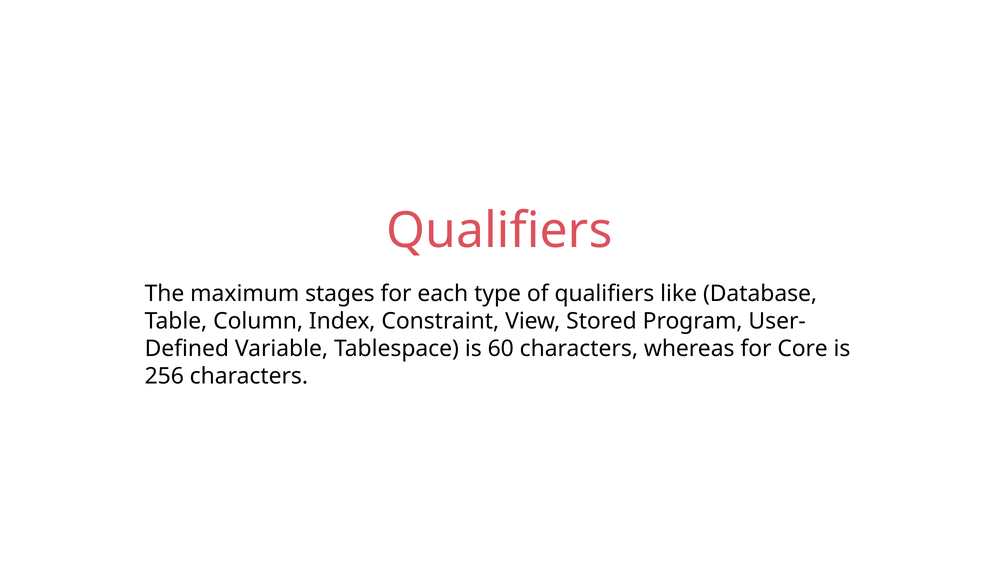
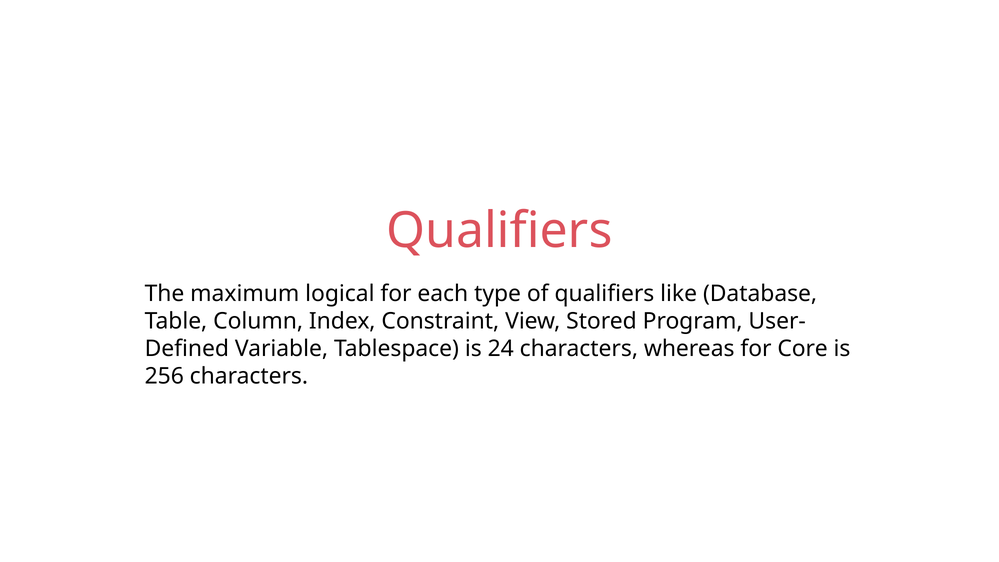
stages: stages -> logical
60: 60 -> 24
